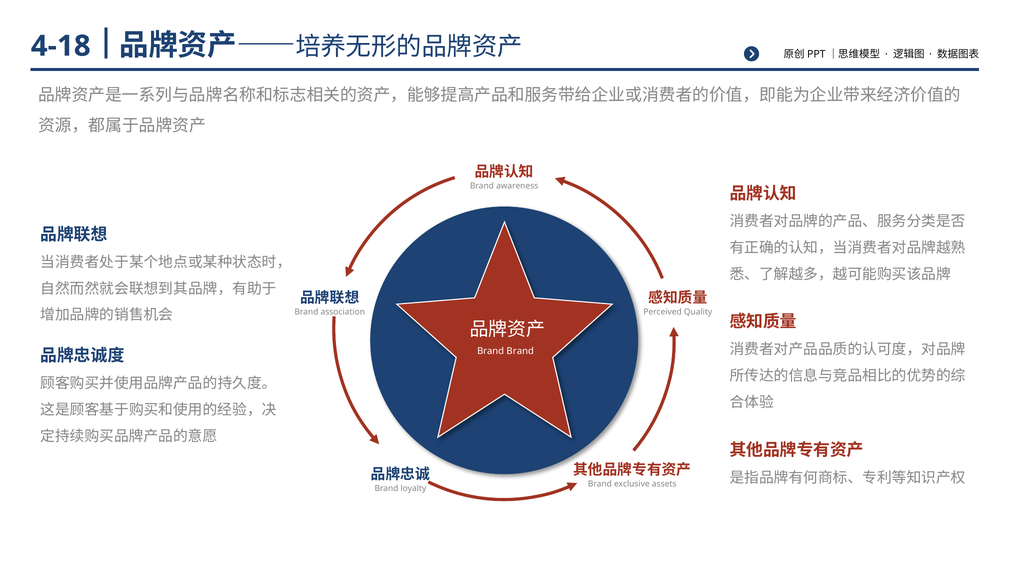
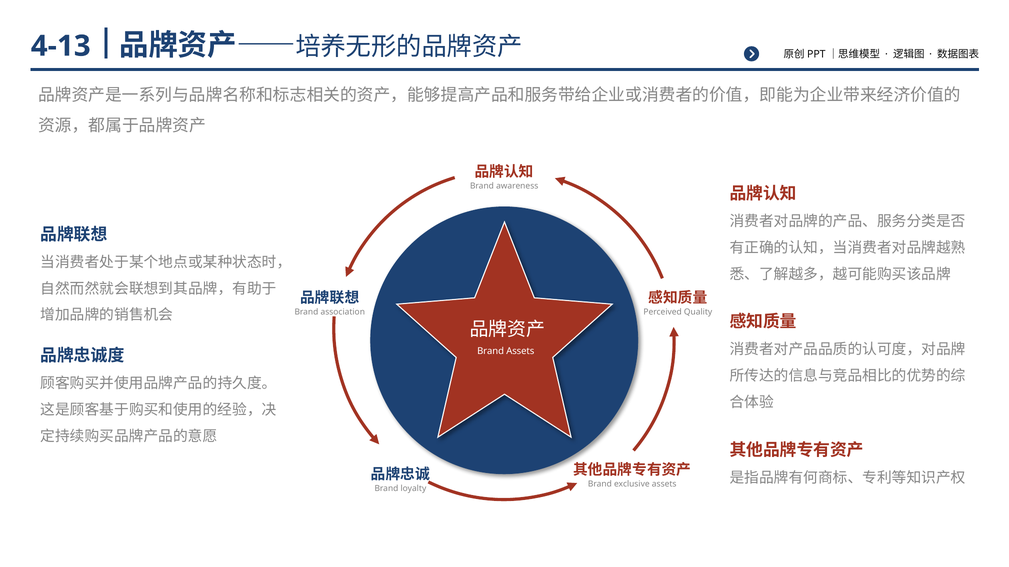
4-18: 4-18 -> 4-13
Brand Brand: Brand -> Assets
